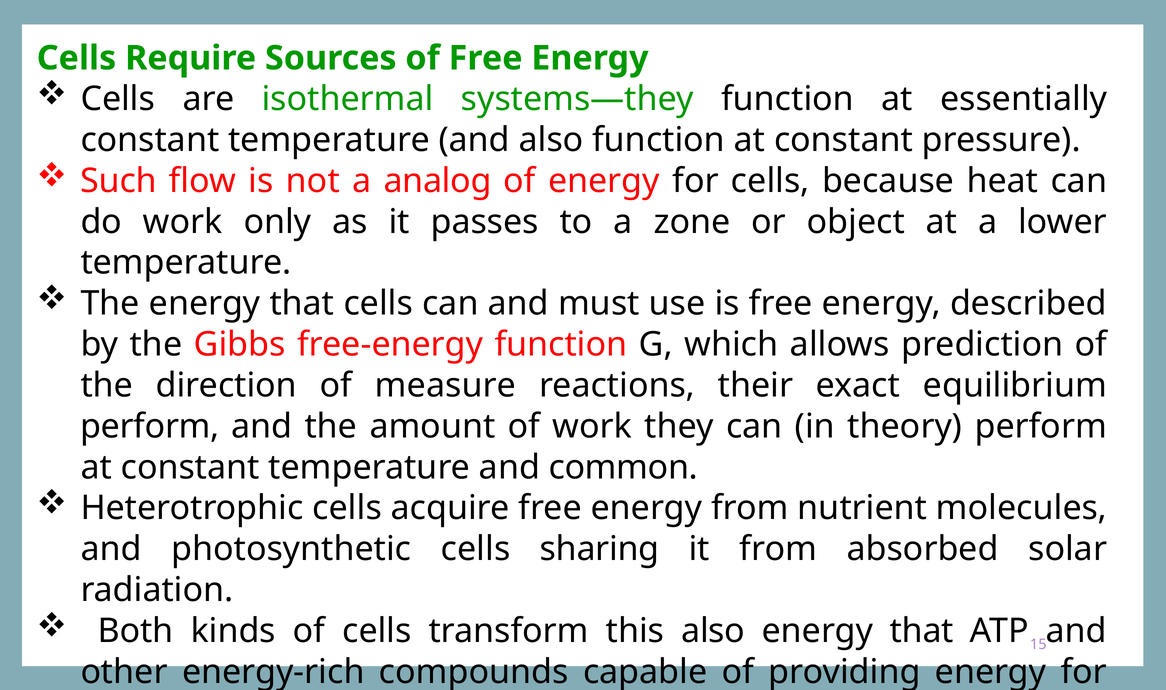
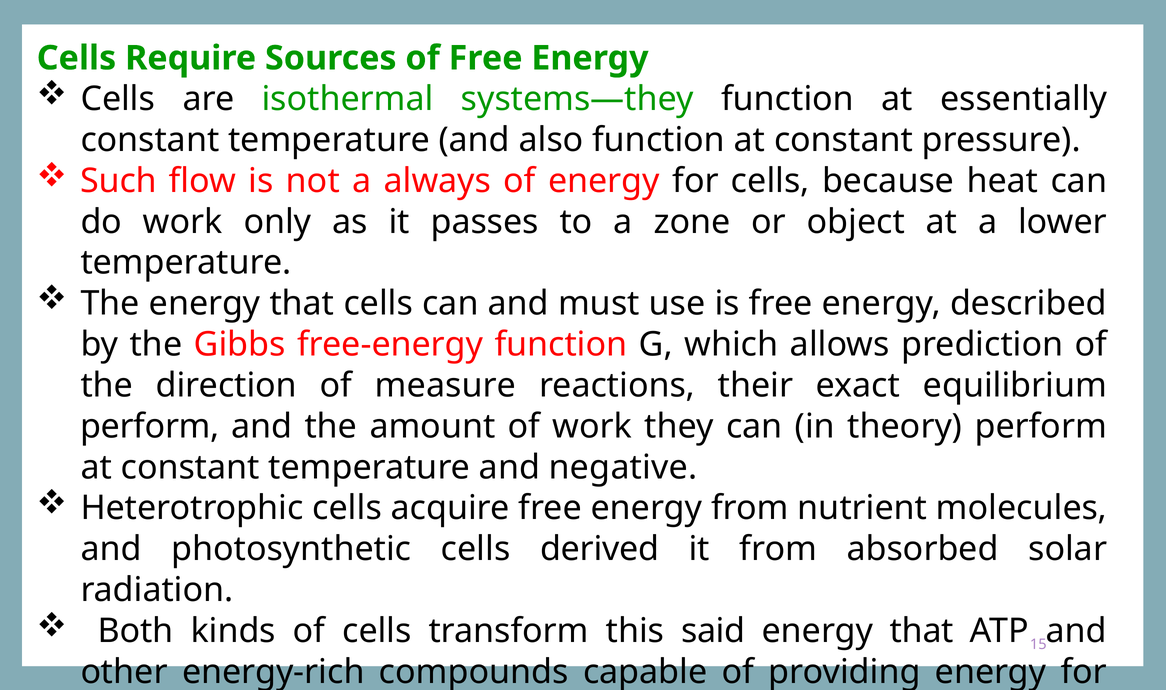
analog: analog -> always
common: common -> negative
sharing: sharing -> derived
this also: also -> said
